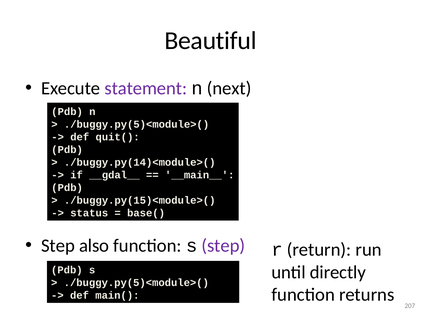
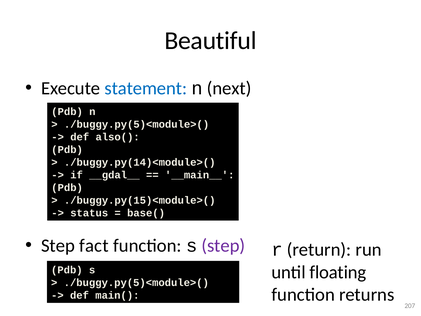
statement colour: purple -> blue
quit(: quit( -> also(
also: also -> fact
directly: directly -> floating
